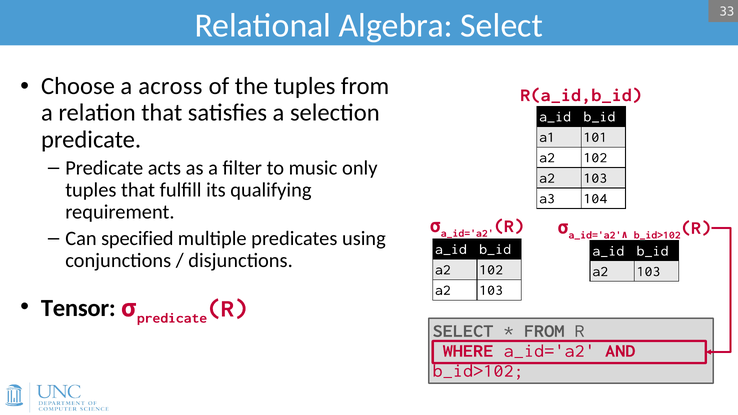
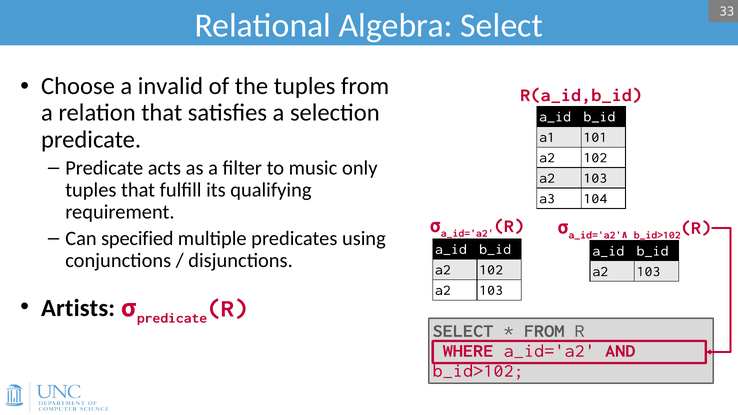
across: across -> invalid
Tensor: Tensor -> Artists
